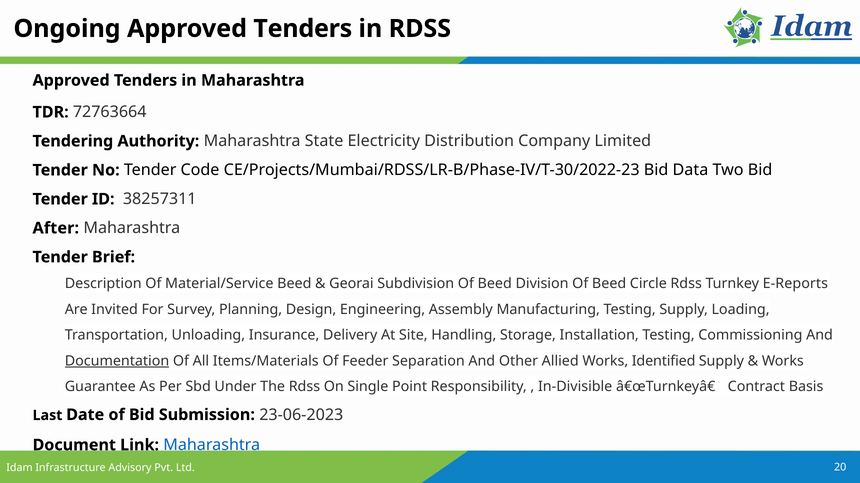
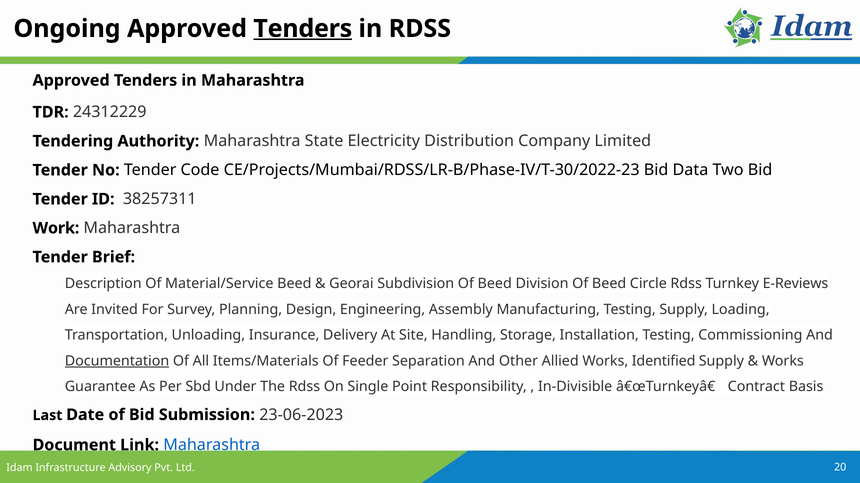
Tenders at (303, 29) underline: none -> present
72763664: 72763664 -> 24312229
After: After -> Work
E-Reports: E-Reports -> E-Reviews
